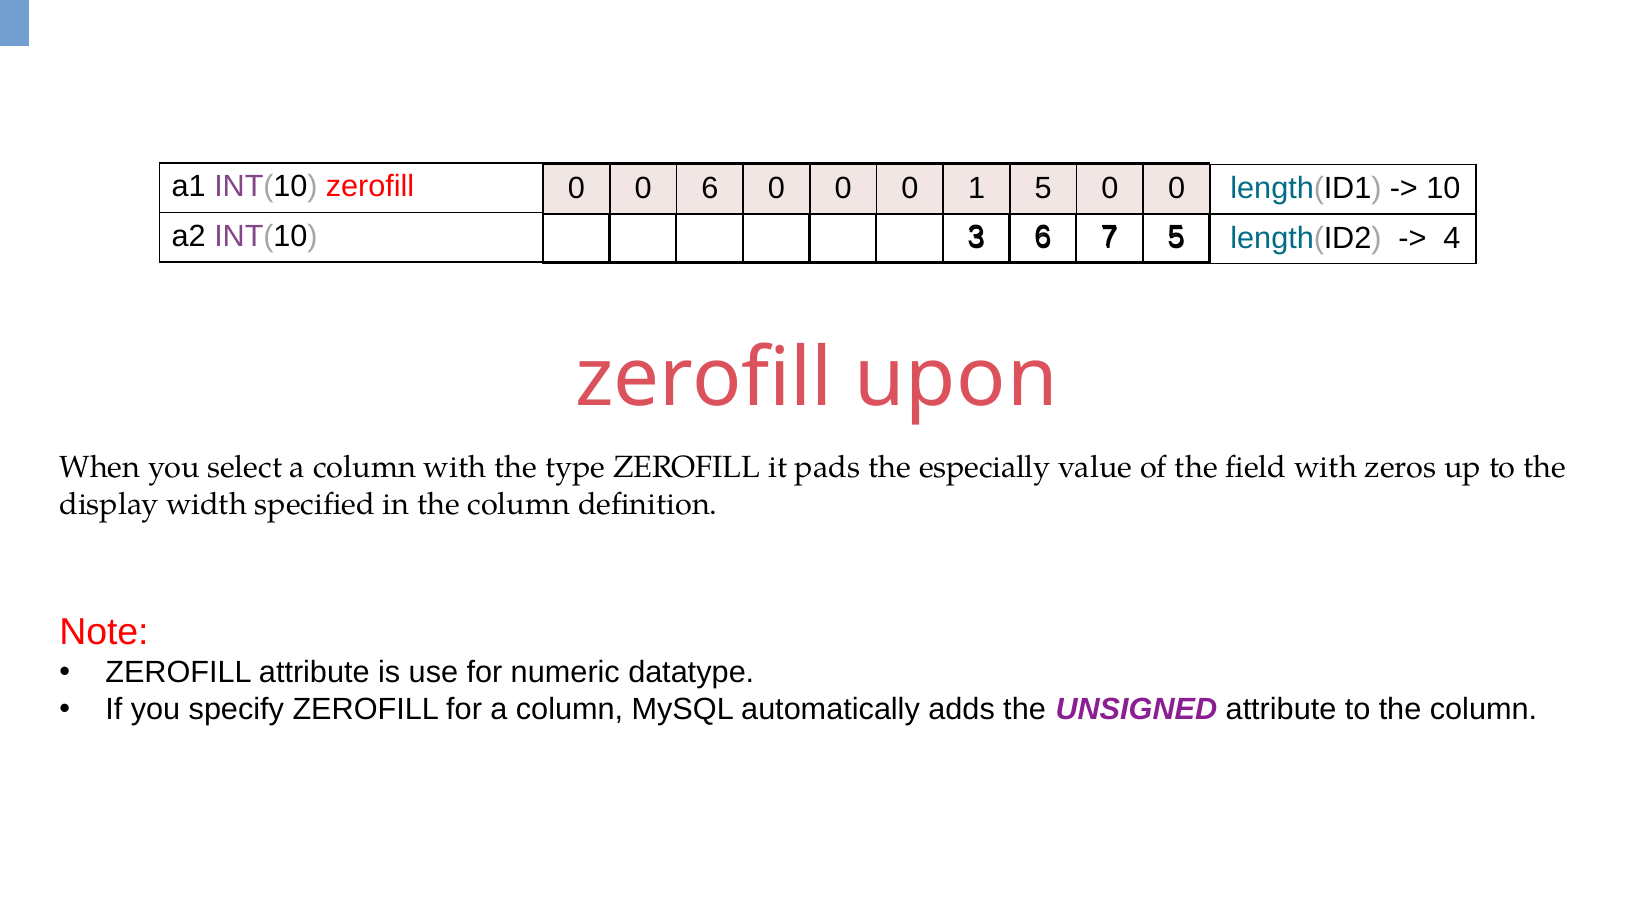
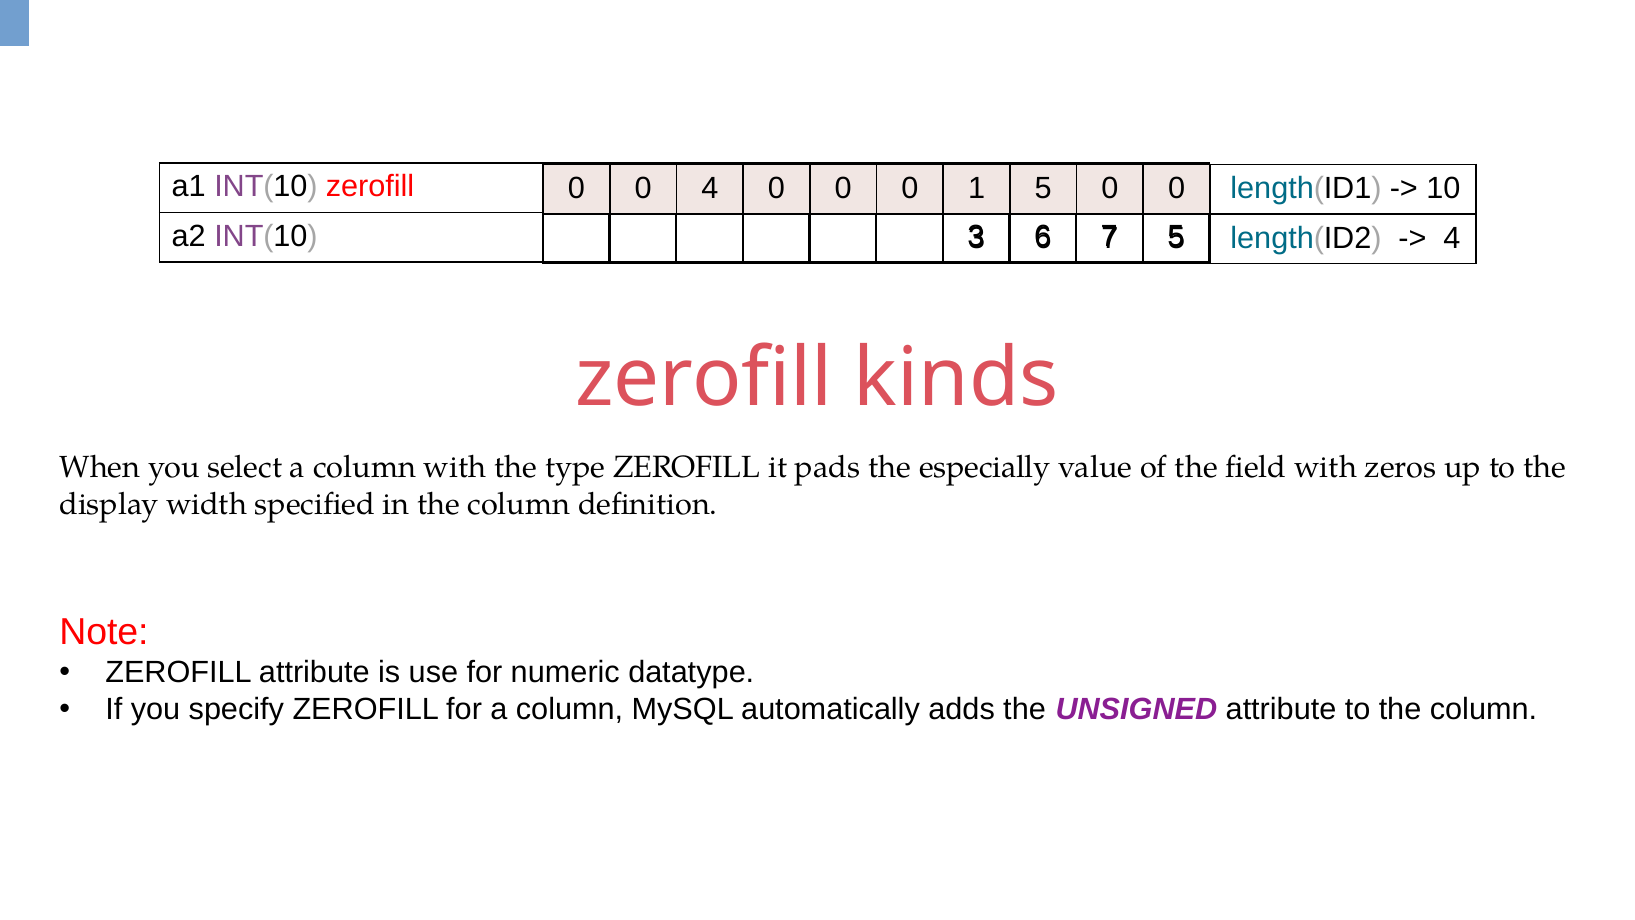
0 6: 6 -> 4
upon: upon -> kinds
